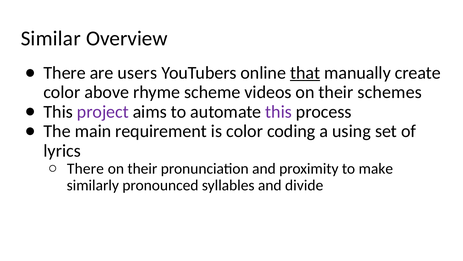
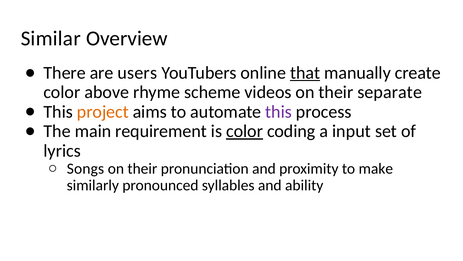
schemes: schemes -> separate
project colour: purple -> orange
color at (245, 131) underline: none -> present
using: using -> input
There at (85, 168): There -> Songs
divide: divide -> ability
